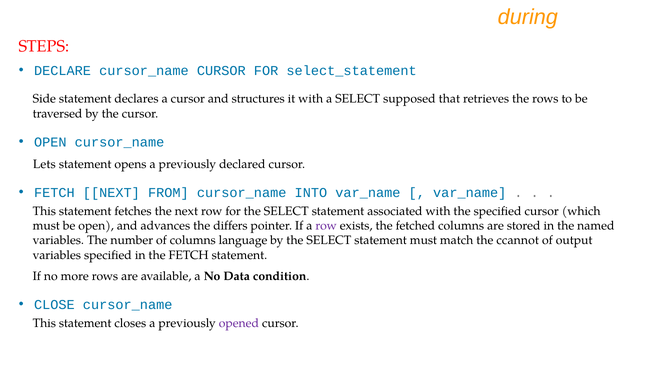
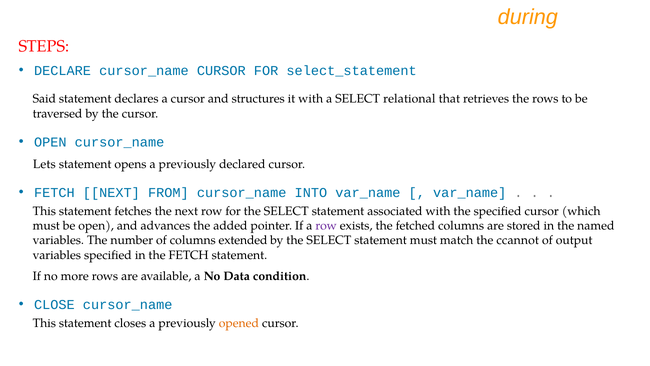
Side: Side -> Said
supposed: supposed -> relational
differs: differs -> added
language: language -> extended
opened colour: purple -> orange
